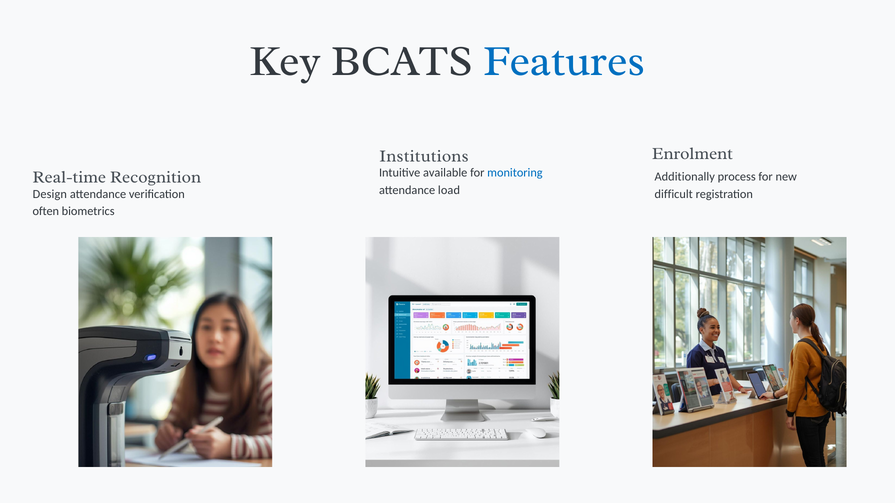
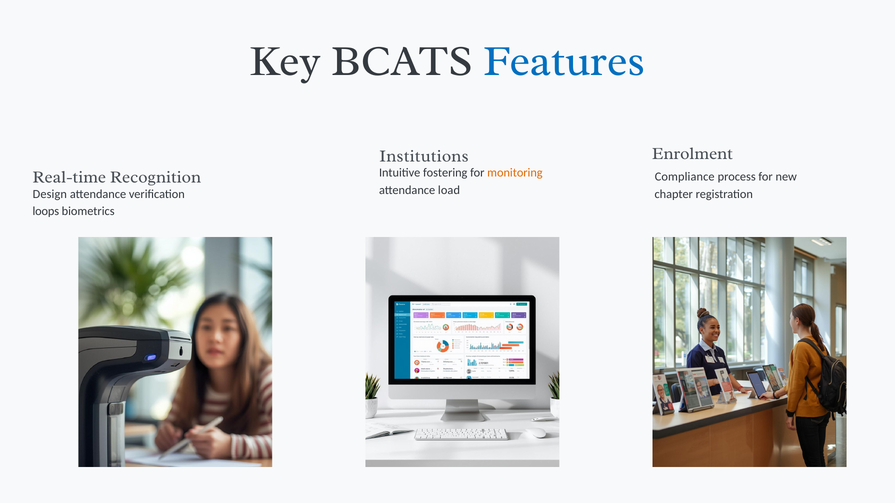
available: available -> fostering
monitoring colour: blue -> orange
Additionally: Additionally -> Compliance
difficult: difficult -> chapter
often: often -> loops
